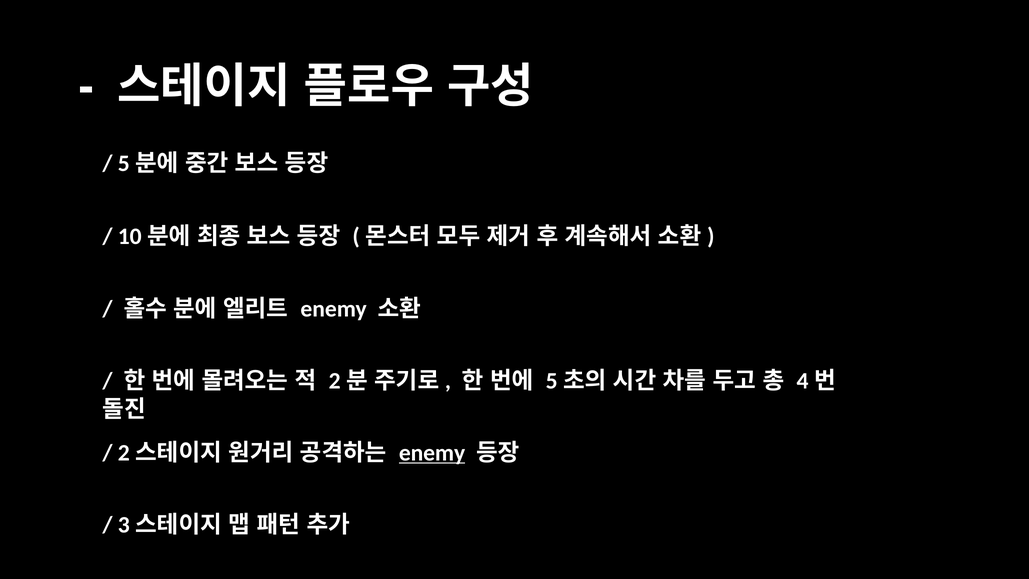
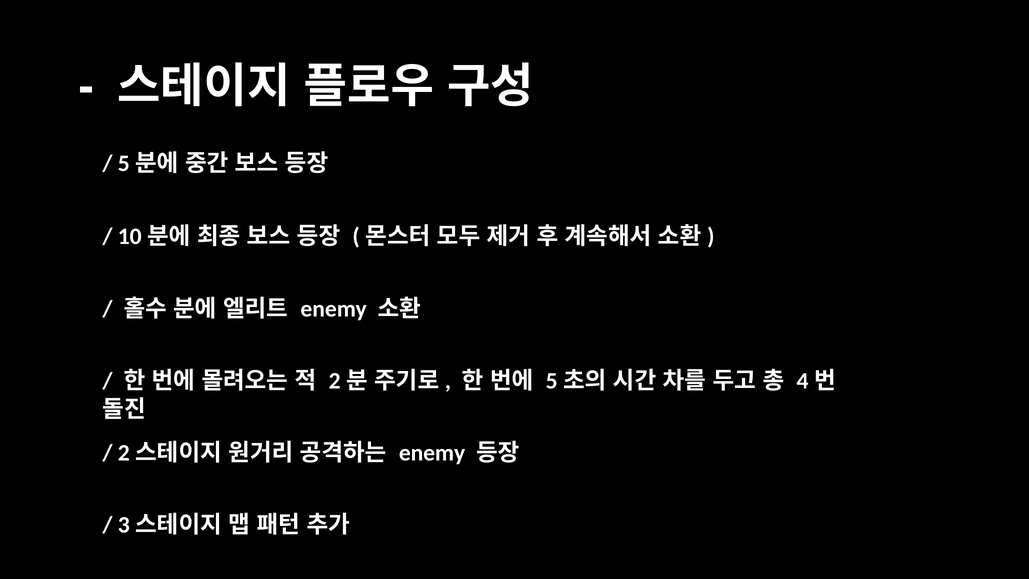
enemy at (432, 453) underline: present -> none
